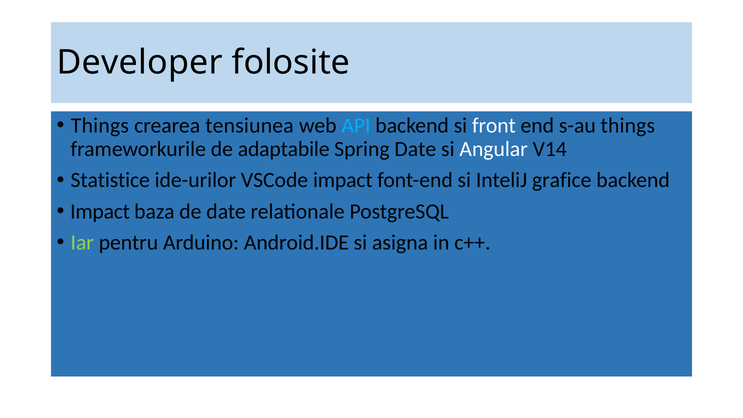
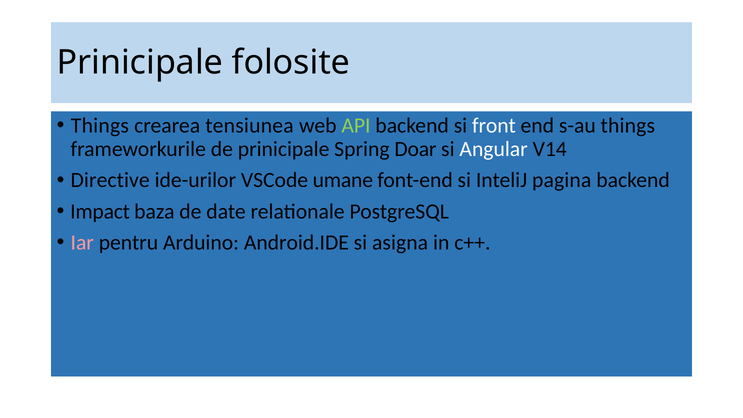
Developer at (140, 62): Developer -> Prinicipale
API colour: light blue -> light green
de adaptabile: adaptabile -> prinicipale
Spring Date: Date -> Doar
Statistice: Statistice -> Directive
VSCode impact: impact -> umane
grafice: grafice -> pagina
Iar colour: light green -> pink
